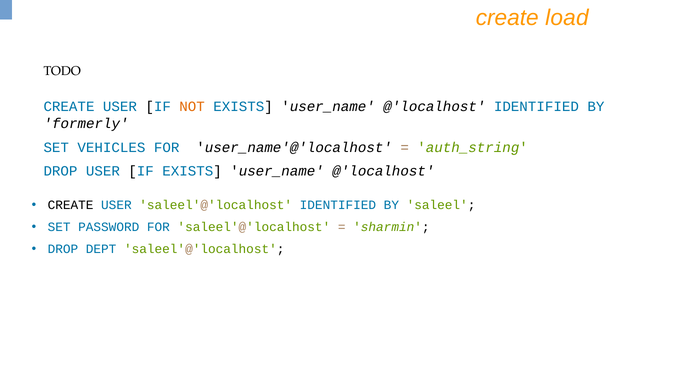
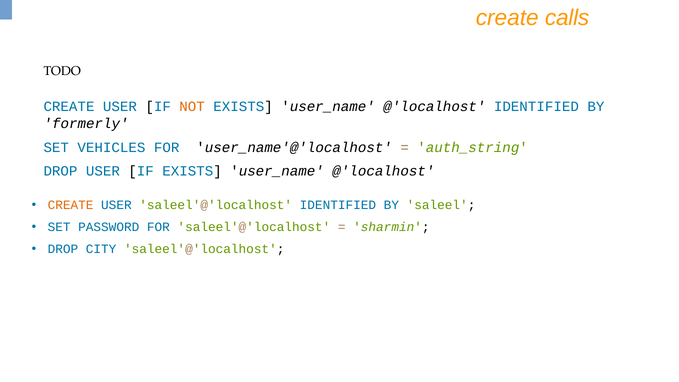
load: load -> calls
CREATE at (71, 205) colour: black -> orange
DEPT: DEPT -> CITY
